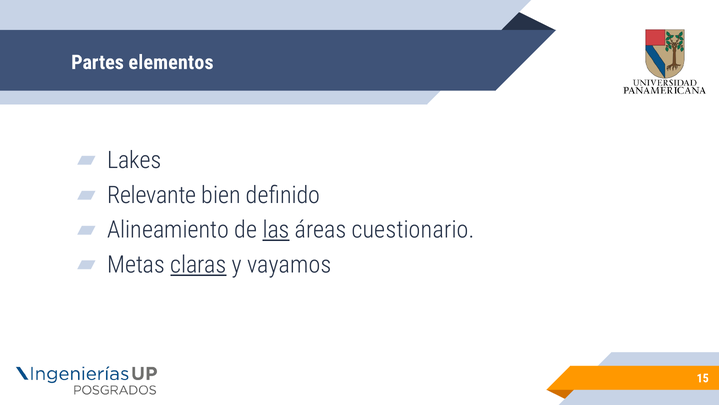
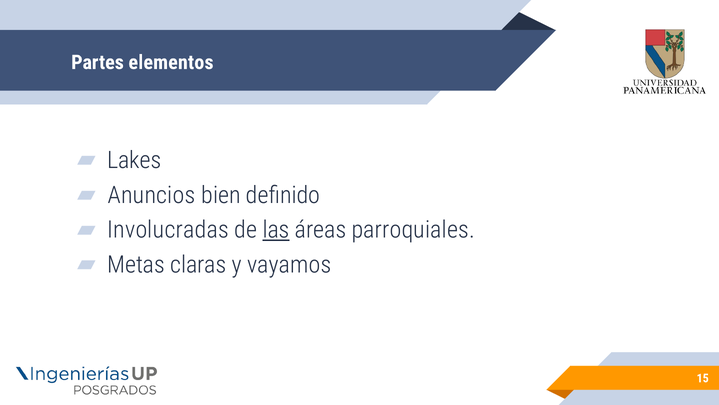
Relevante: Relevante -> Anuncios
Alineamiento: Alineamiento -> Involucradas
cuestionario: cuestionario -> parroquiales
claras underline: present -> none
